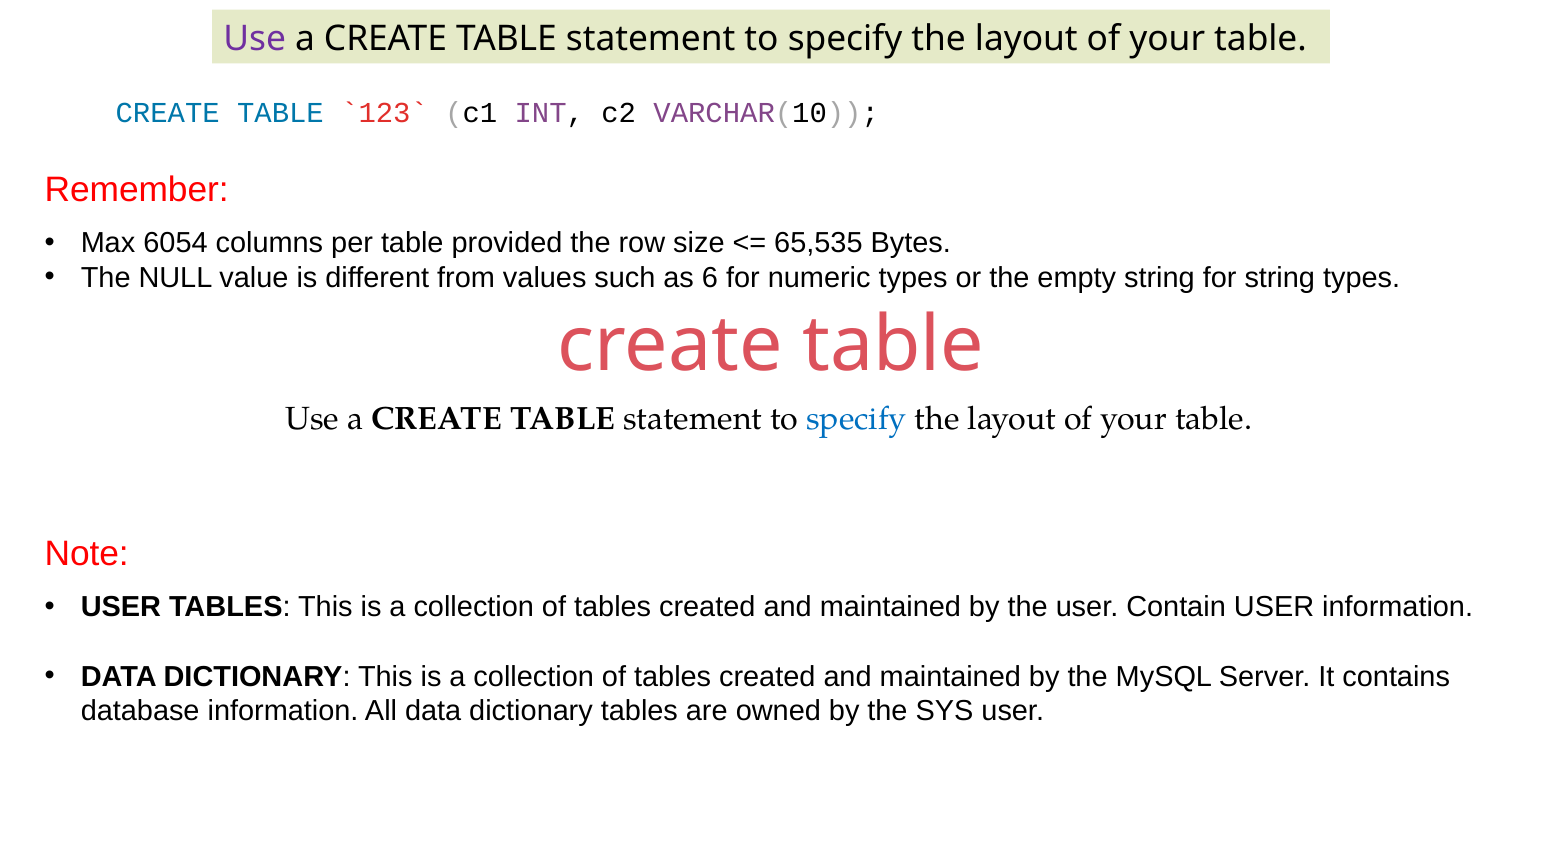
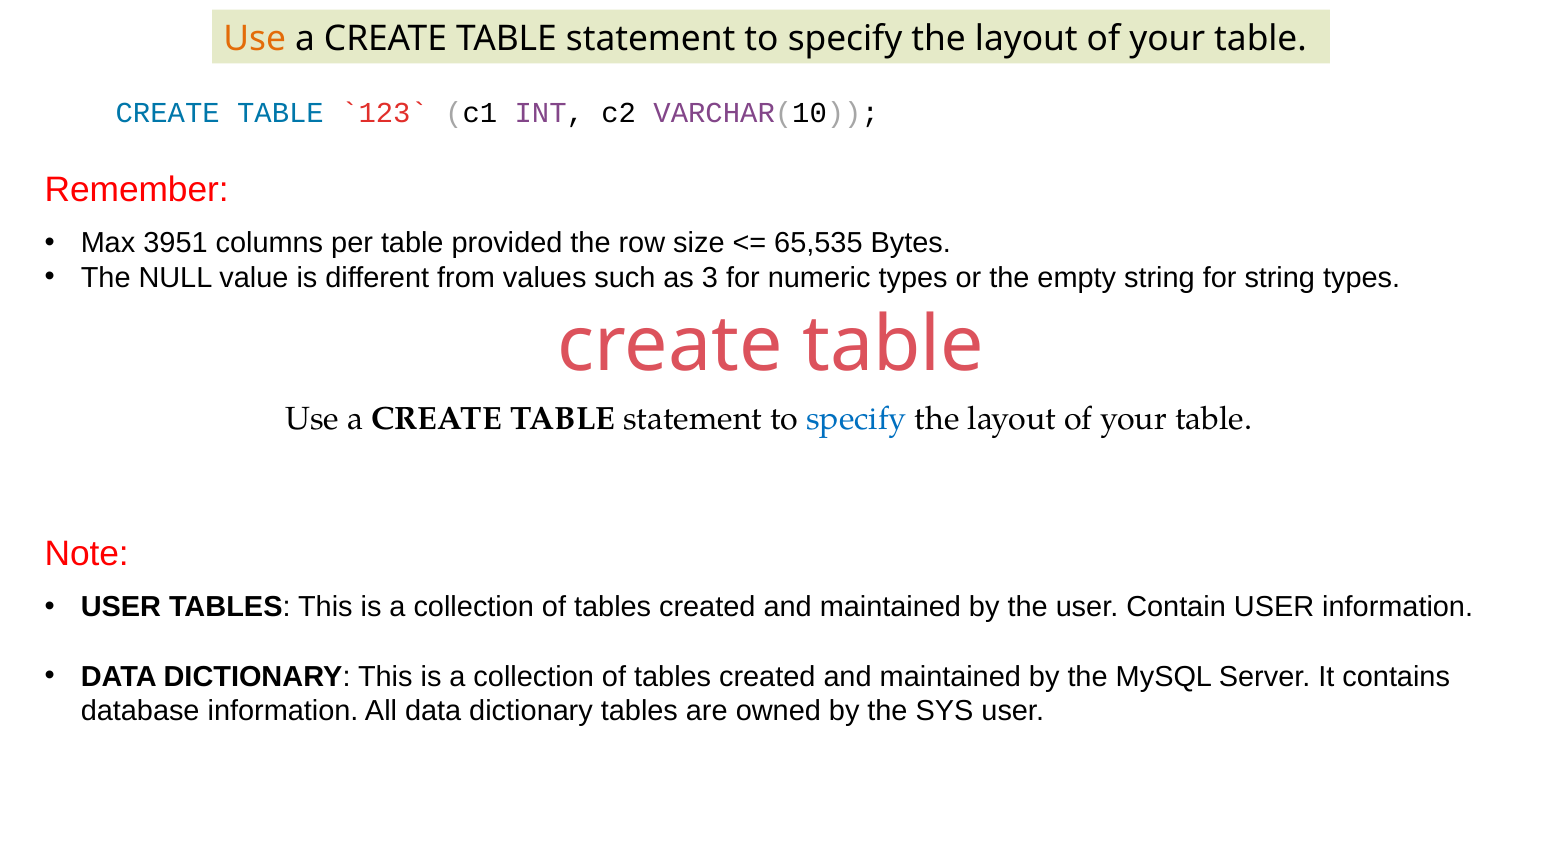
Use at (255, 39) colour: purple -> orange
6054: 6054 -> 3951
6: 6 -> 3
